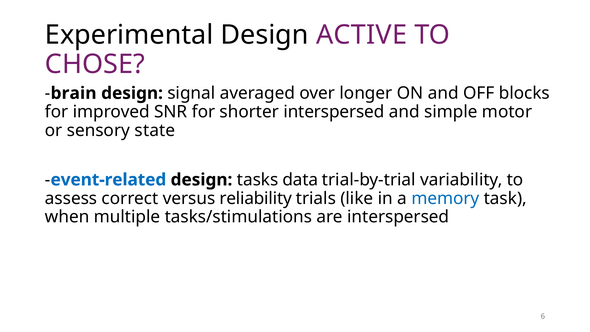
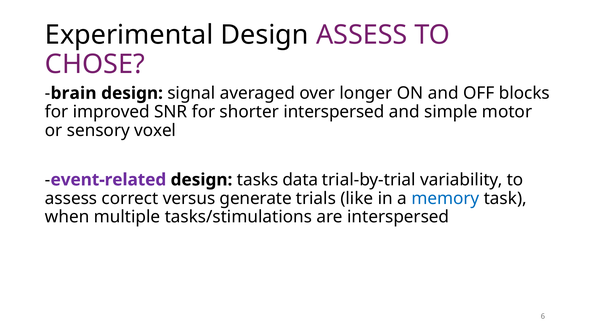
Design ACTIVE: ACTIVE -> ASSESS
state: state -> voxel
event-related colour: blue -> purple
reliability: reliability -> generate
